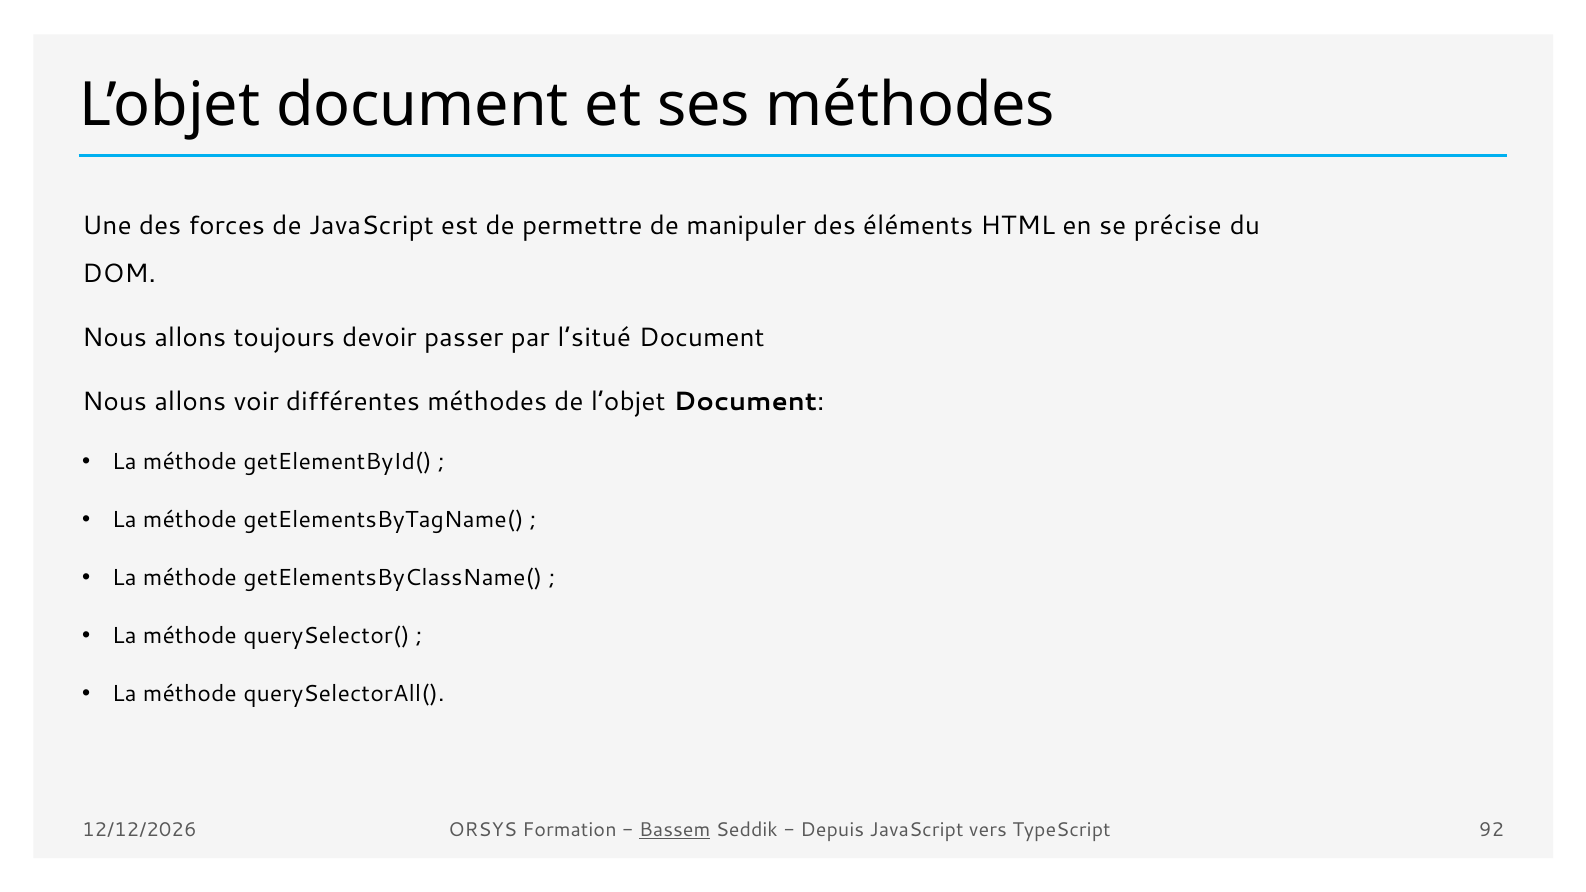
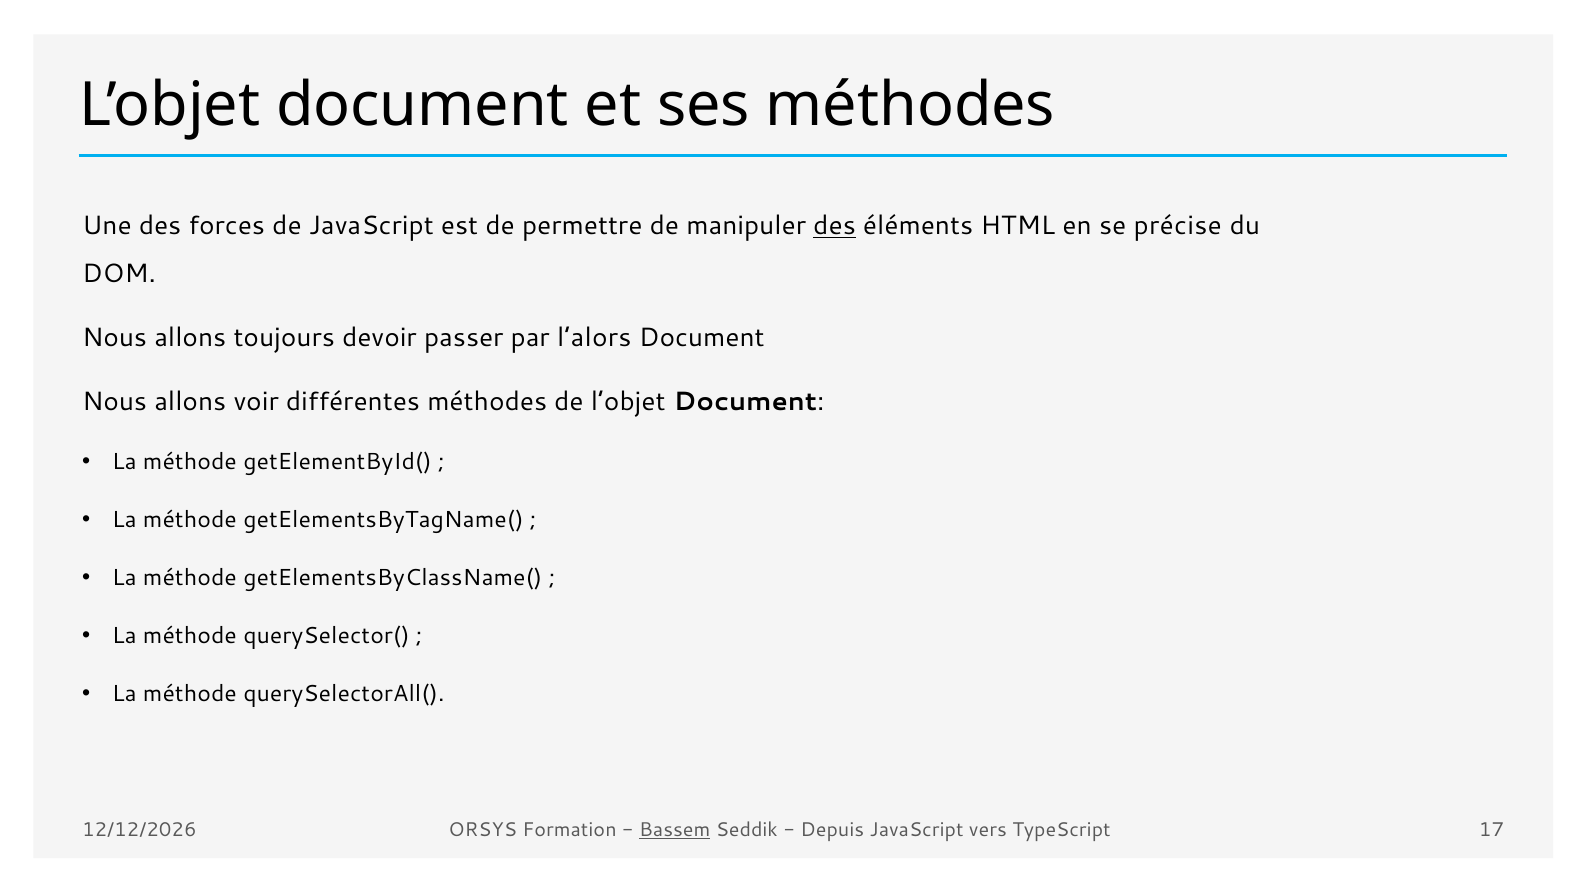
des at (835, 226) underline: none -> present
l’situé: l’situé -> l’alors
92: 92 -> 17
